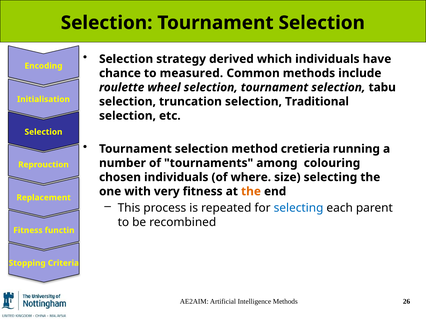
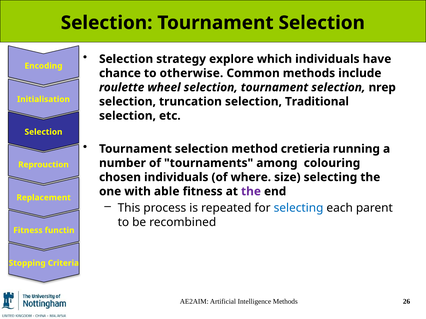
derived: derived -> explore
measured: measured -> otherwise
tabu: tabu -> nrep
very: very -> able
the at (251, 192) colour: orange -> purple
